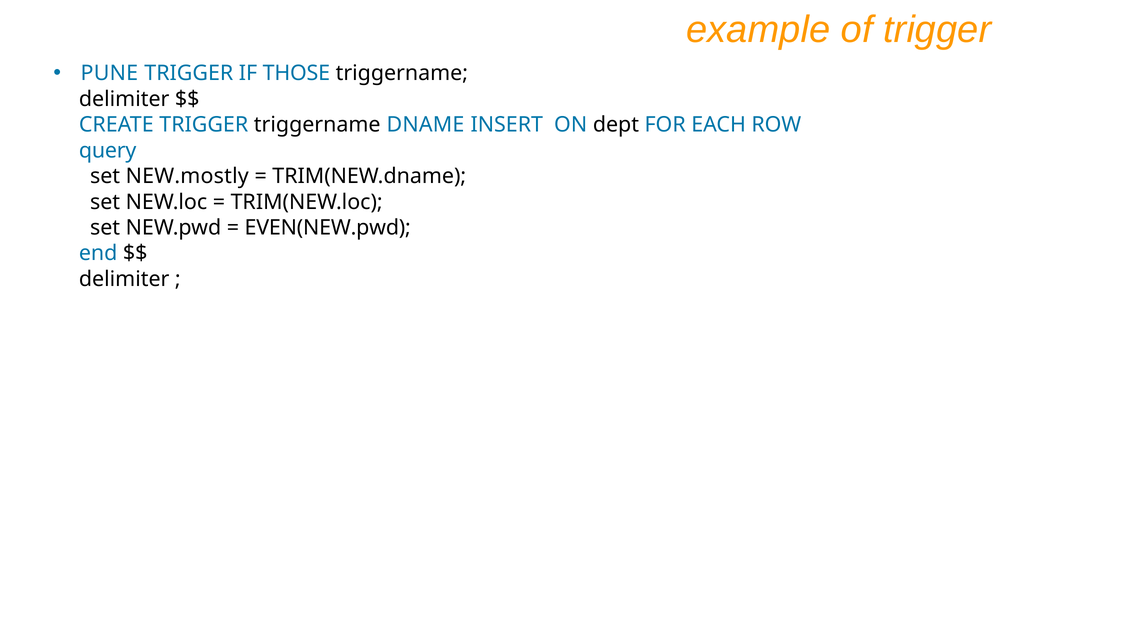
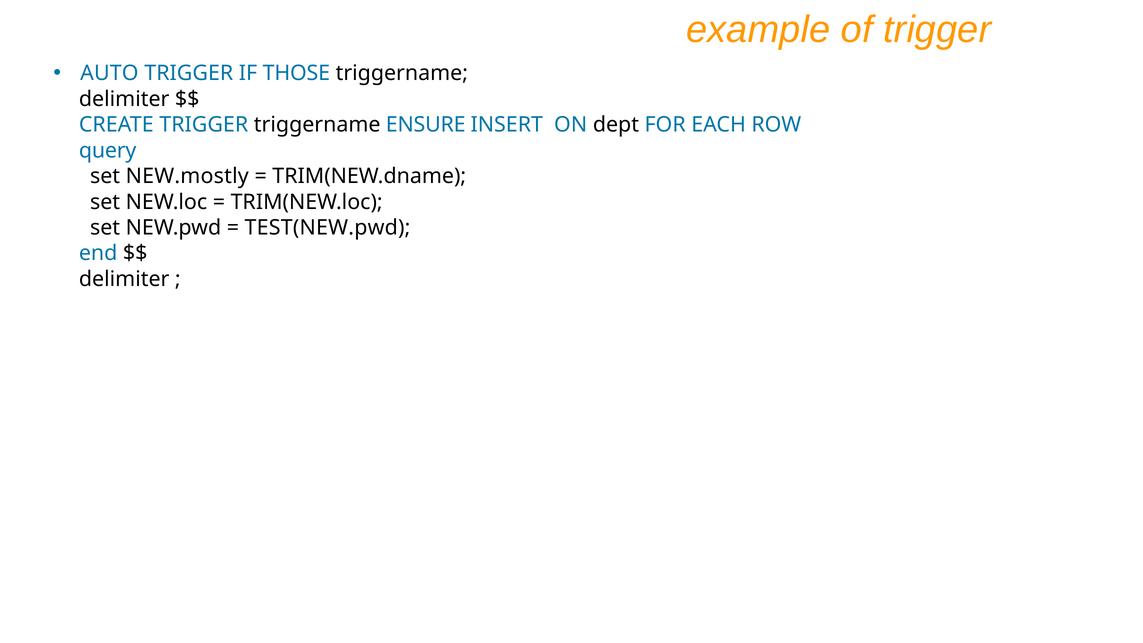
PUNE: PUNE -> AUTO
DNAME: DNAME -> ENSURE
EVEN(NEW.pwd: EVEN(NEW.pwd -> TEST(NEW.pwd
